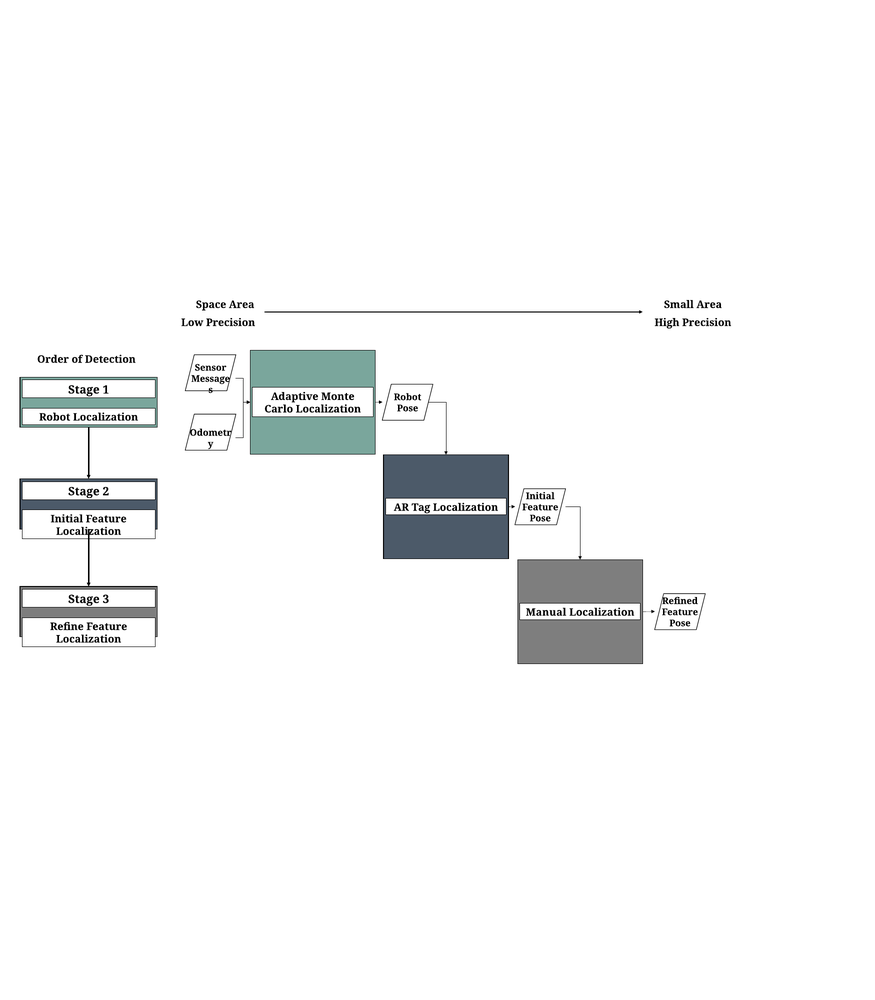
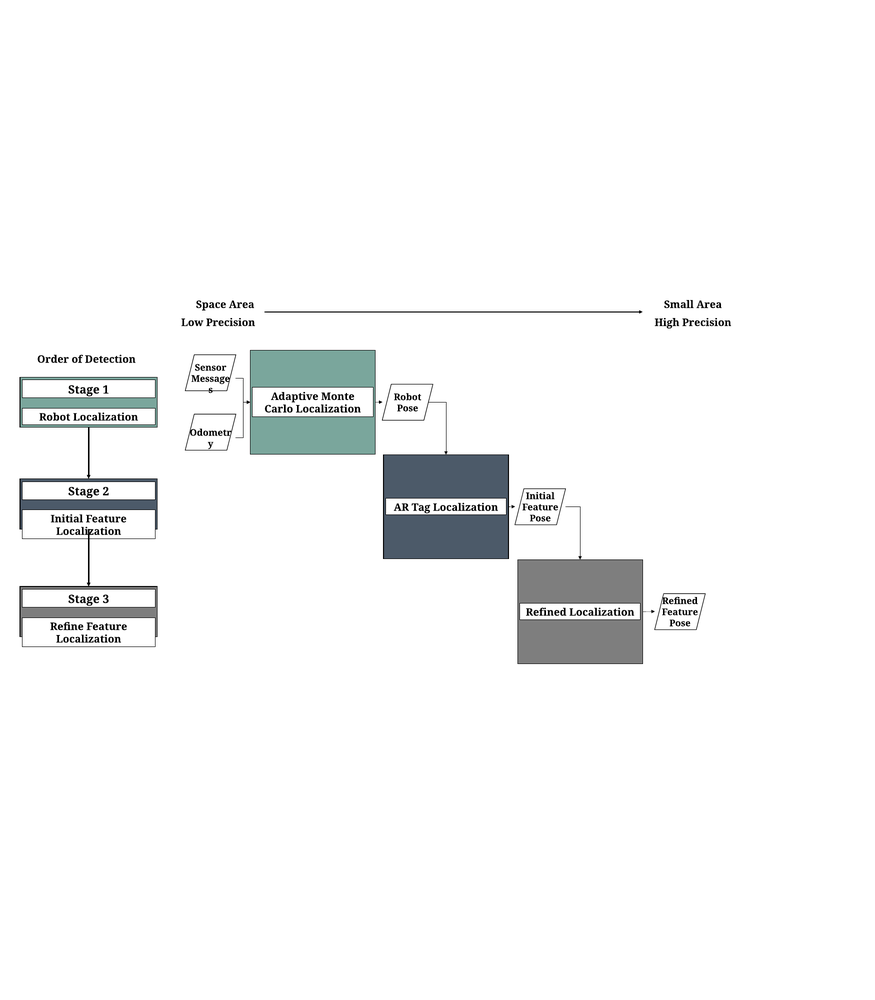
Manual at (546, 612): Manual -> Refined
